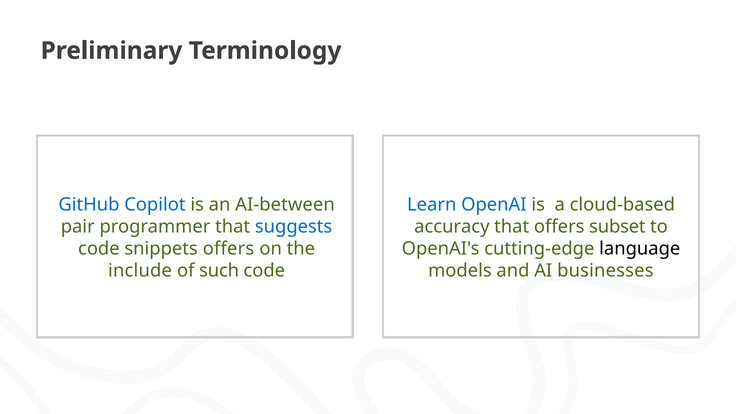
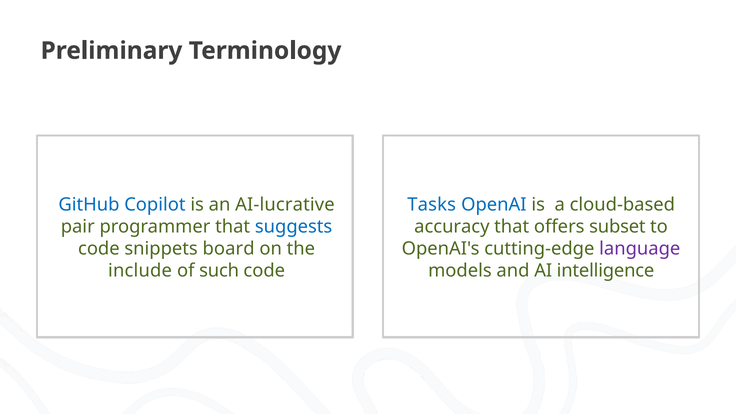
AI-between: AI-between -> AI-lucrative
Learn: Learn -> Tasks
snippets offers: offers -> board
language colour: black -> purple
businesses: businesses -> intelligence
